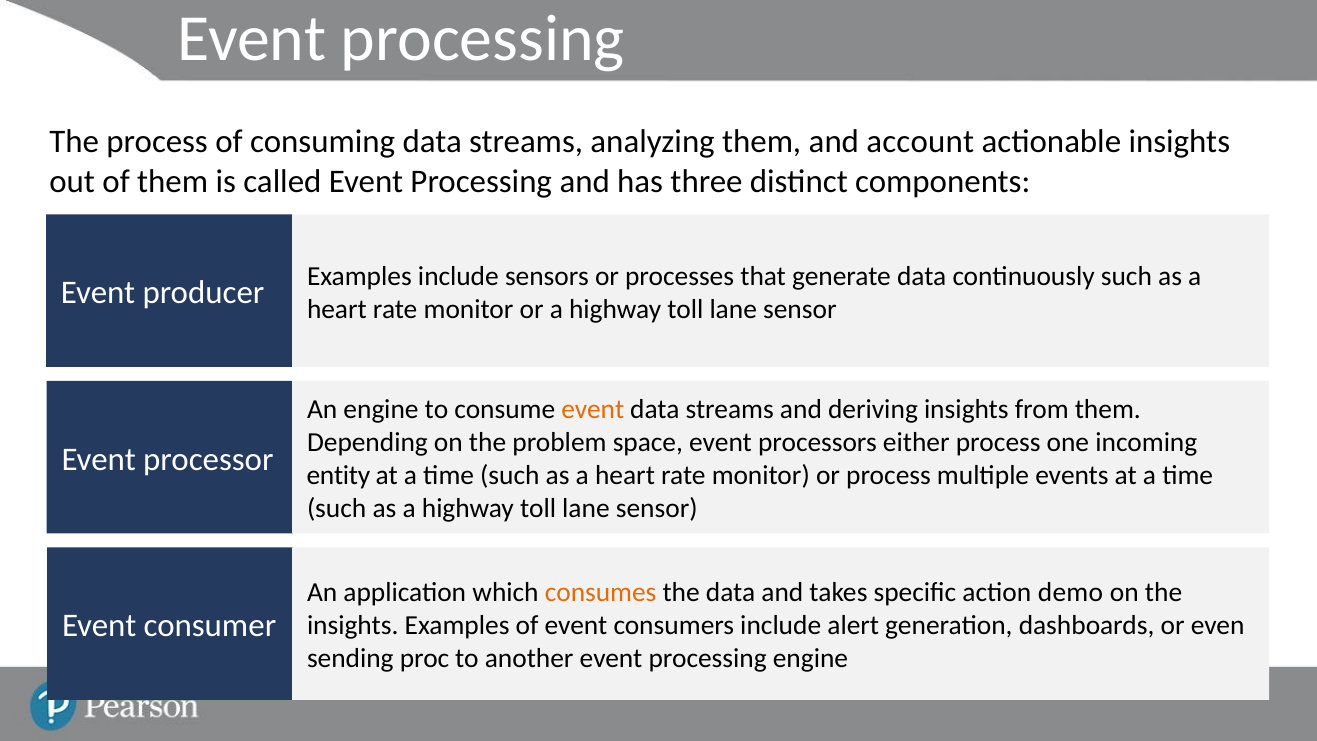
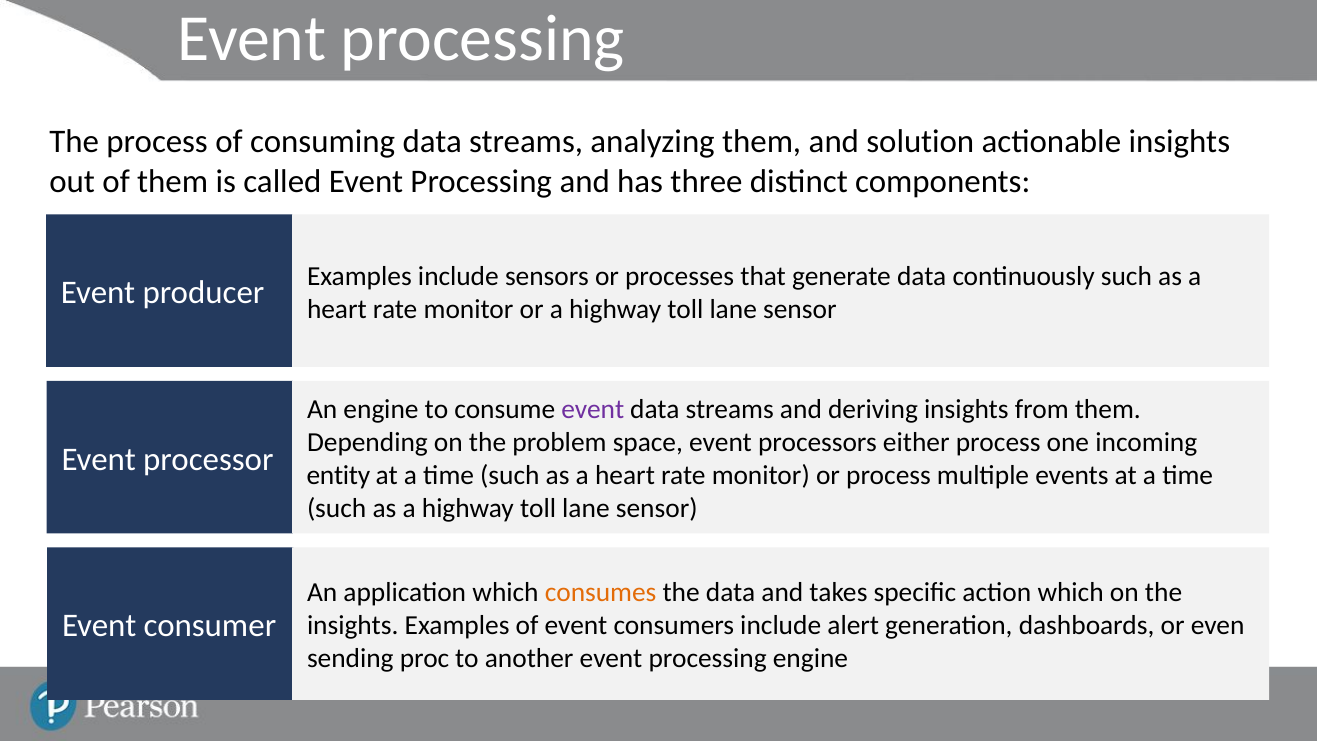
account: account -> solution
event at (593, 410) colour: orange -> purple
action demo: demo -> which
